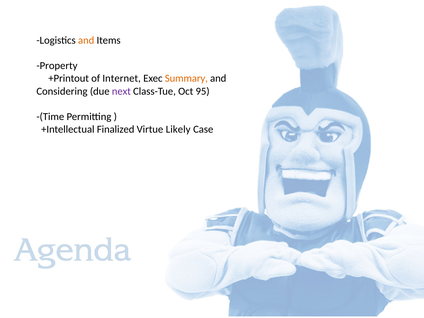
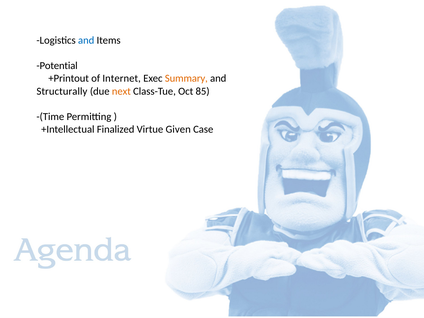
and at (86, 40) colour: orange -> blue
Property: Property -> Potential
Considering: Considering -> Structurally
next colour: purple -> orange
95: 95 -> 85
Likely: Likely -> Given
